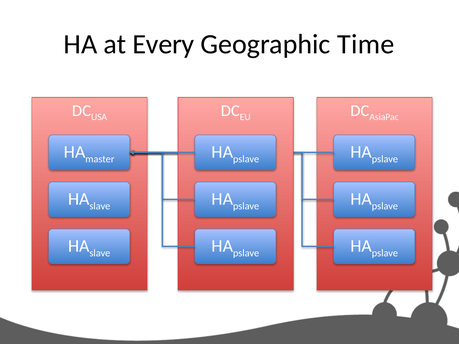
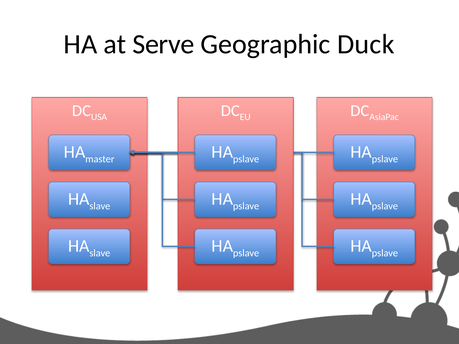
Every: Every -> Serve
Time: Time -> Duck
